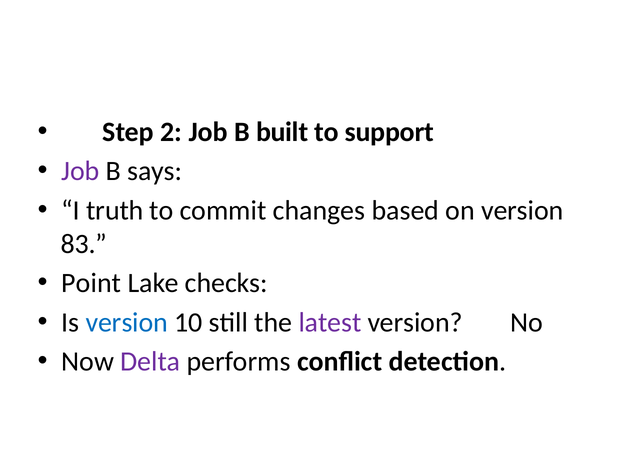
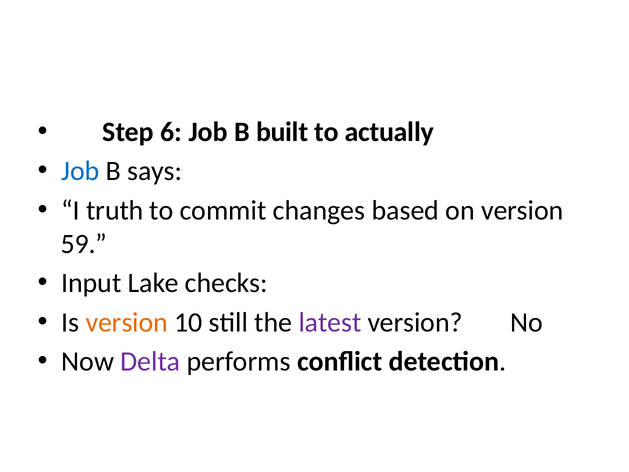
2: 2 -> 6
support: support -> actually
Job at (80, 171) colour: purple -> blue
83: 83 -> 59
Point: Point -> Input
version at (127, 322) colour: blue -> orange
